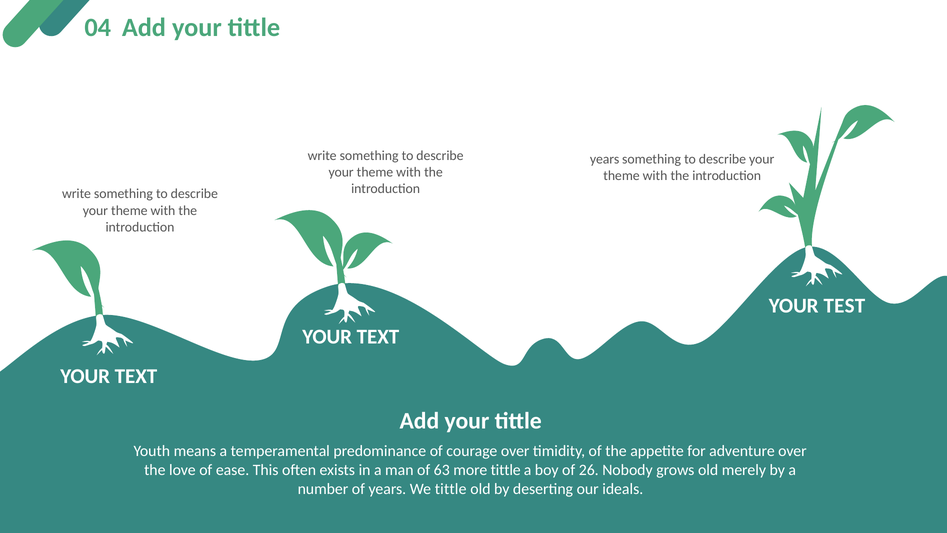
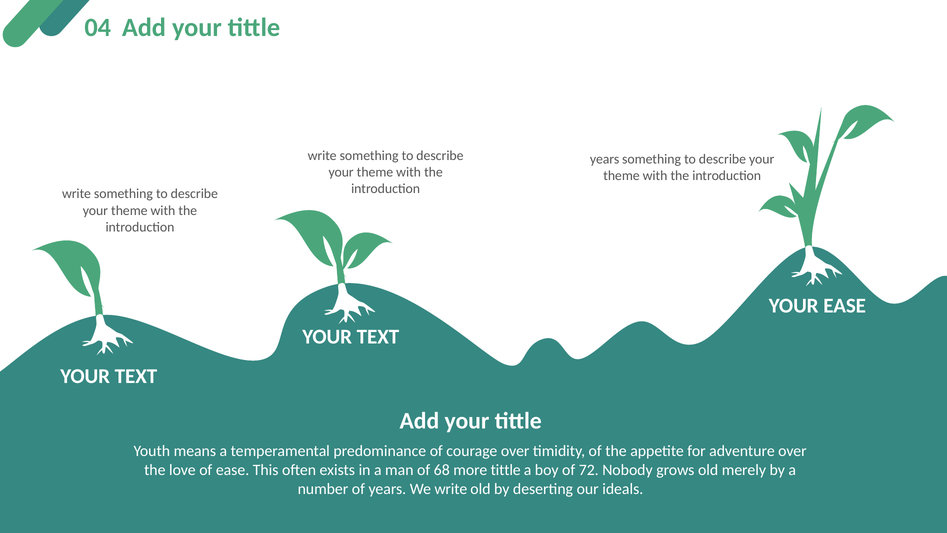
YOUR TEST: TEST -> EASE
63: 63 -> 68
26: 26 -> 72
We tittle: tittle -> write
